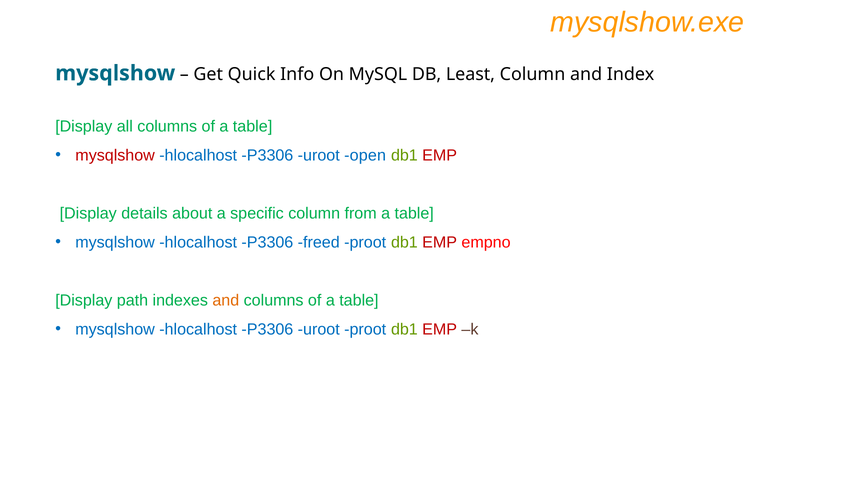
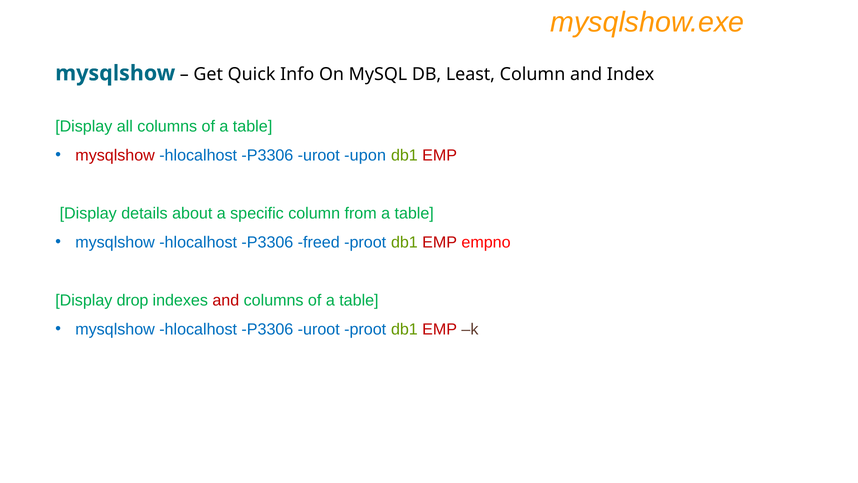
open: open -> upon
path: path -> drop
and at (226, 300) colour: orange -> red
